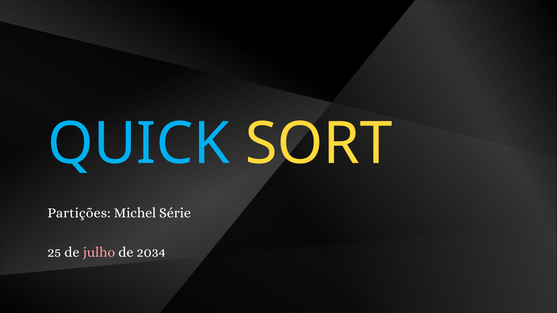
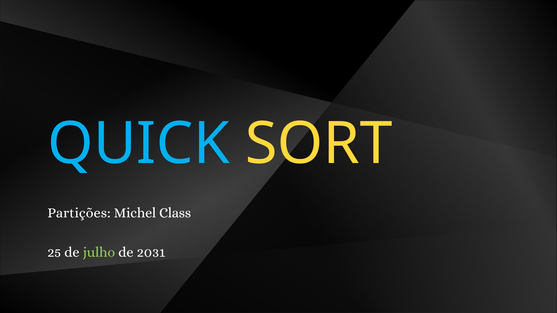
Série: Série -> Class
julho colour: pink -> light green
2034: 2034 -> 2031
